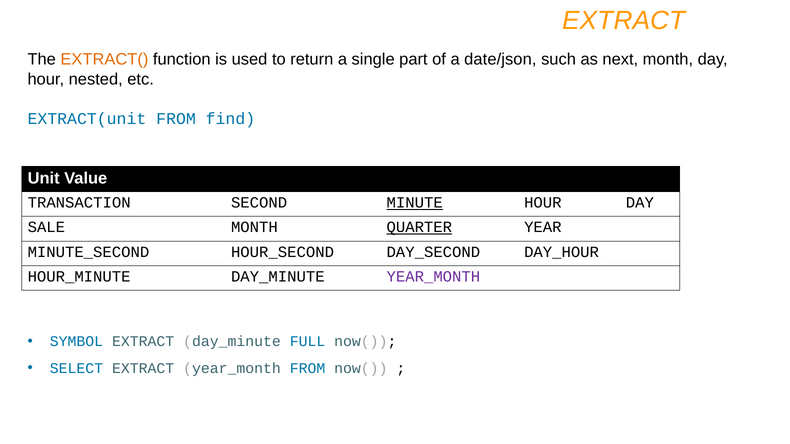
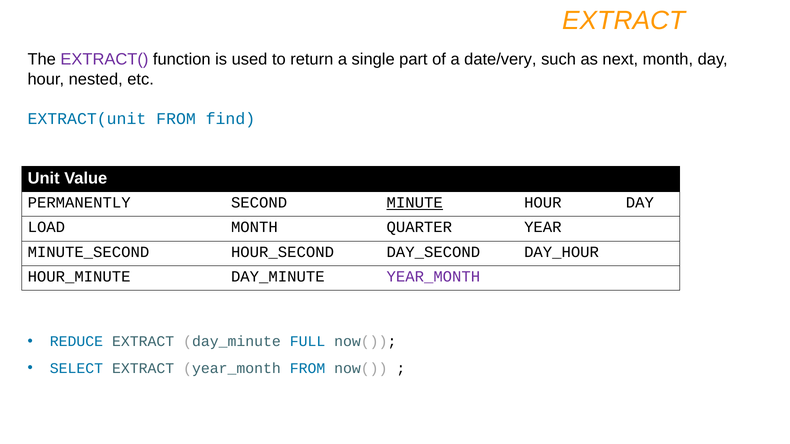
EXTRACT( colour: orange -> purple
date/json: date/json -> date/very
TRANSACTION: TRANSACTION -> PERMANENTLY
SALE: SALE -> LOAD
QUARTER underline: present -> none
SYMBOL: SYMBOL -> REDUCE
